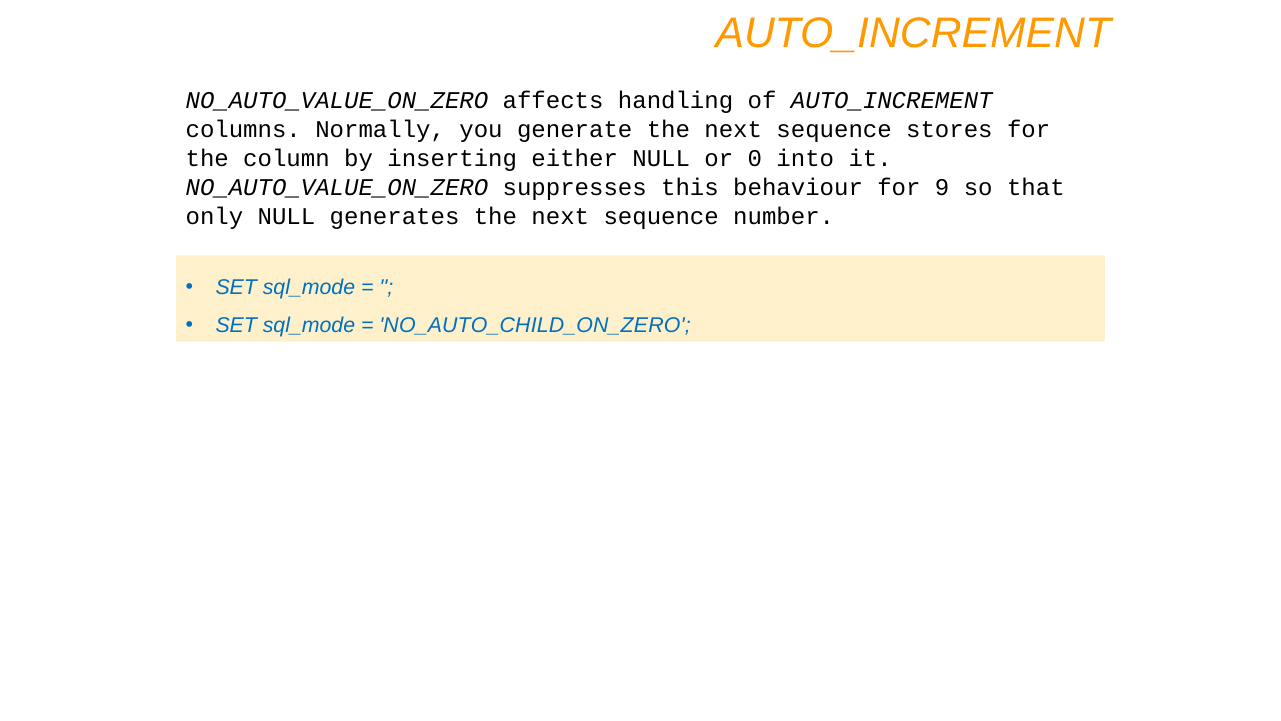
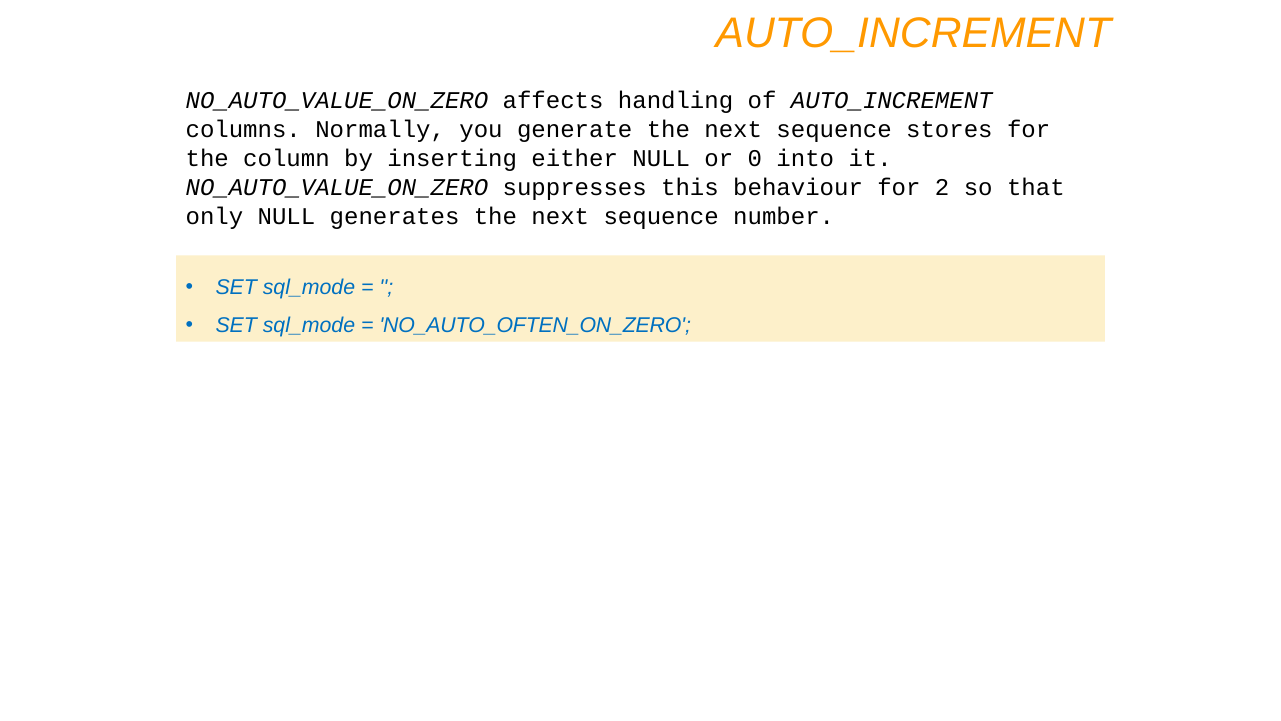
9: 9 -> 2
NO_AUTO_CHILD_ON_ZERO: NO_AUTO_CHILD_ON_ZERO -> NO_AUTO_OFTEN_ON_ZERO
